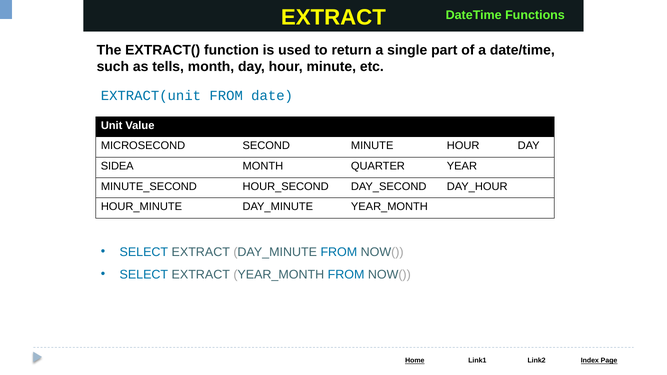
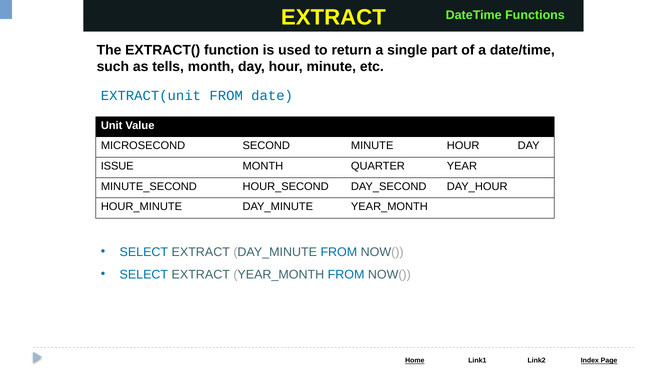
SIDEA: SIDEA -> ISSUE
